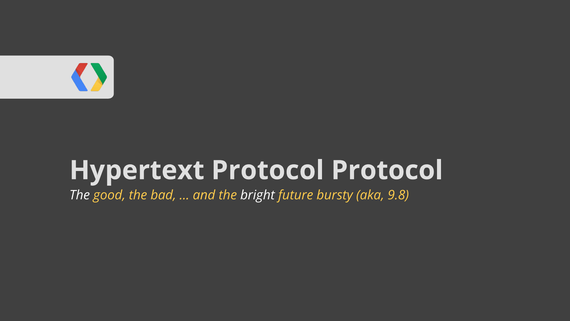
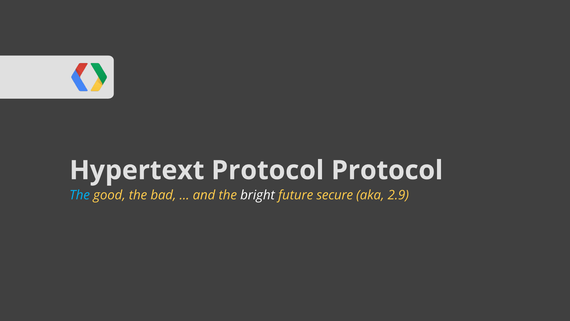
The at (80, 195) colour: white -> light blue
bursty: bursty -> secure
9.8: 9.8 -> 2.9
